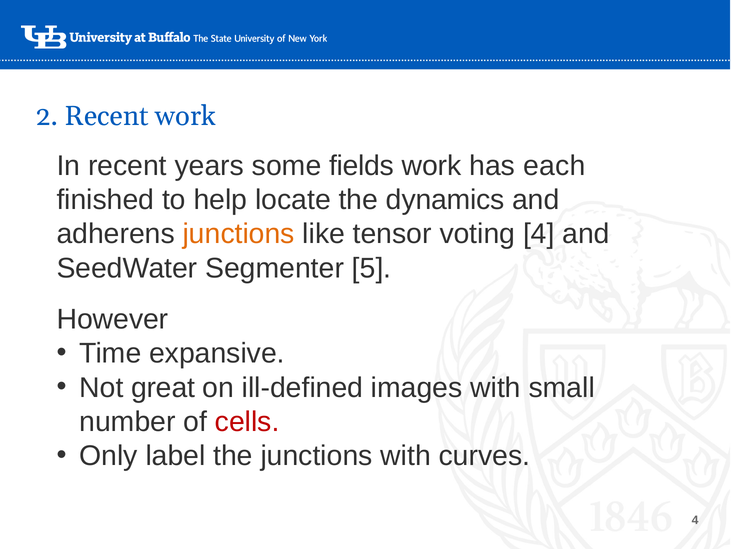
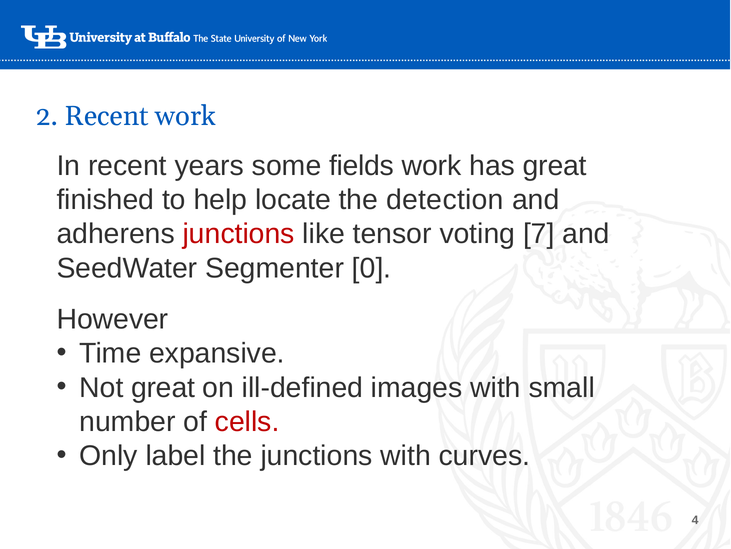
has each: each -> great
dynamics: dynamics -> detection
junctions at (239, 234) colour: orange -> red
voting 4: 4 -> 7
5: 5 -> 0
